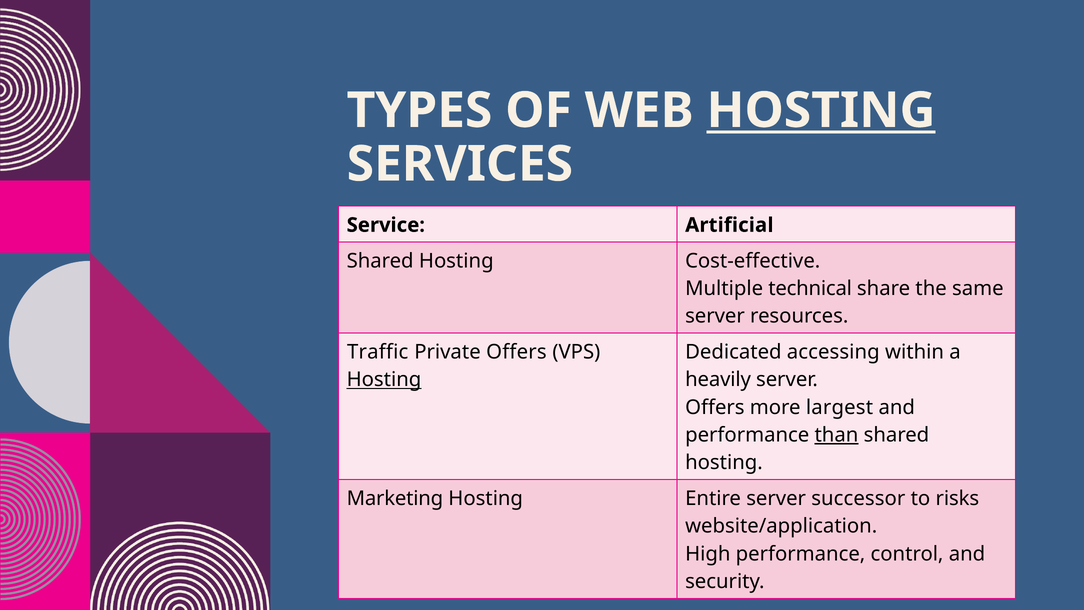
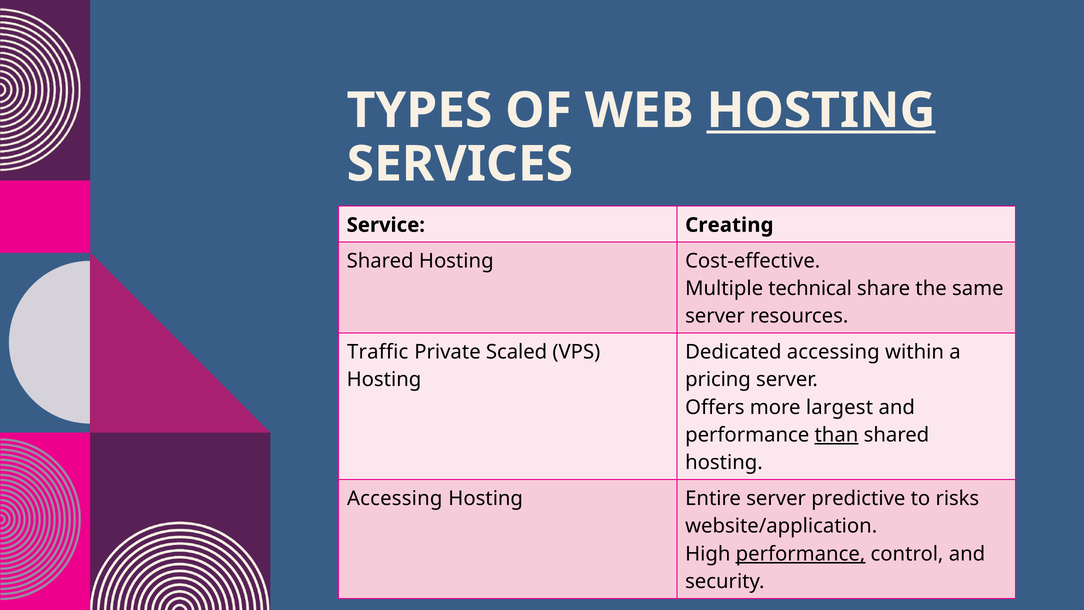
Artificial: Artificial -> Creating
Private Offers: Offers -> Scaled
Hosting at (384, 380) underline: present -> none
heavily: heavily -> pricing
Marketing at (395, 498): Marketing -> Accessing
successor: successor -> predictive
performance at (801, 554) underline: none -> present
